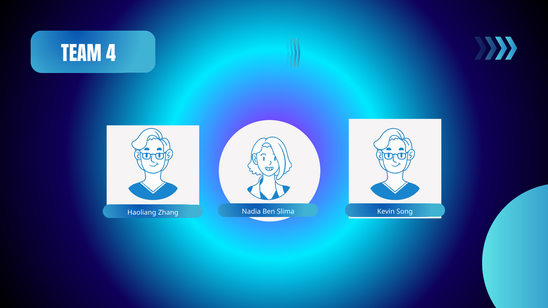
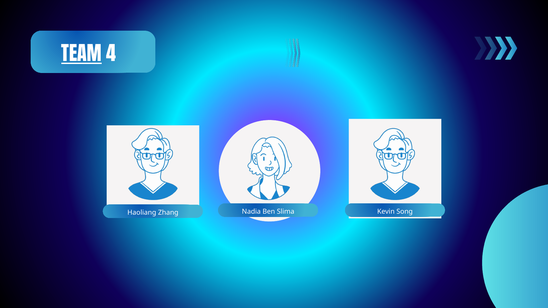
TEAM underline: none -> present
